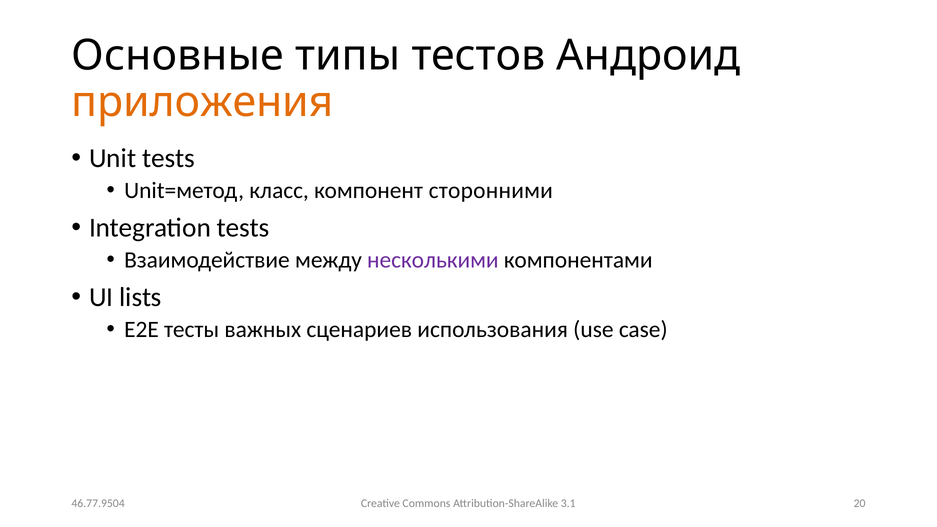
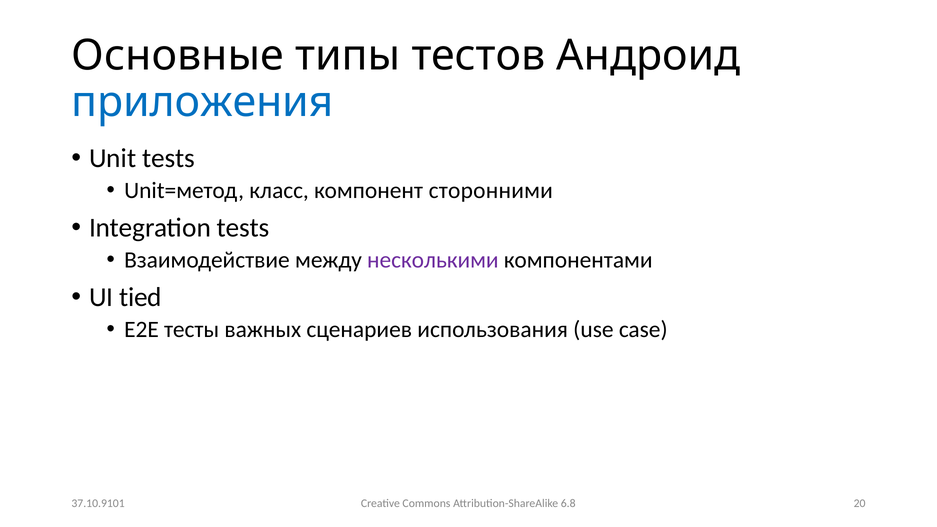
приложения colour: orange -> blue
lists: lists -> tied
3.1: 3.1 -> 6.8
46.77.9504: 46.77.9504 -> 37.10.9101
